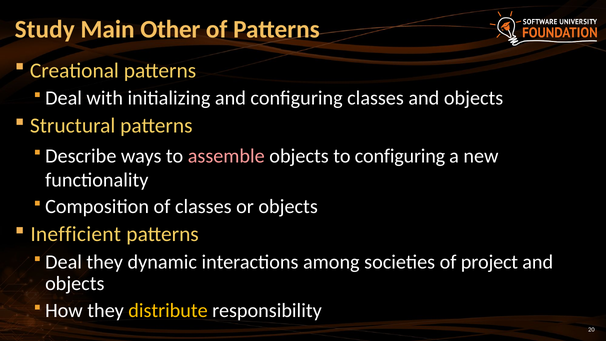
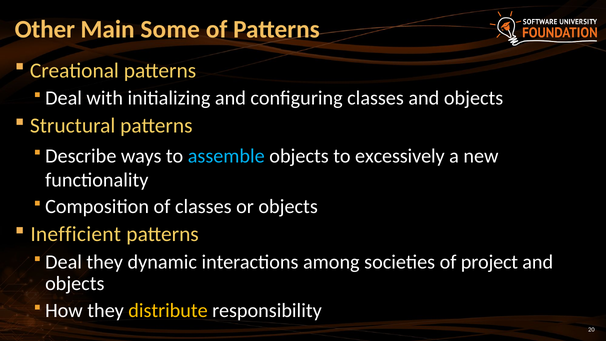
Study: Study -> Other
Other: Other -> Some
assemble colour: pink -> light blue
to configuring: configuring -> excessively
